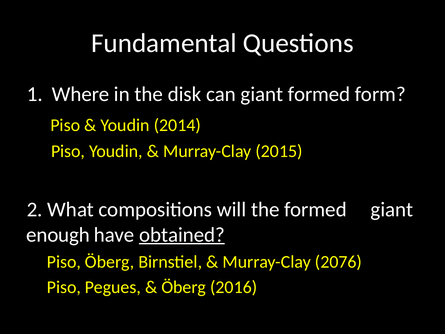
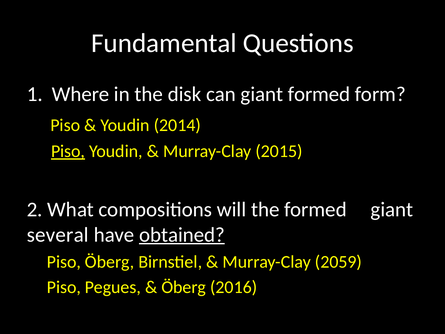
Piso at (68, 151) underline: none -> present
enough: enough -> several
2076: 2076 -> 2059
